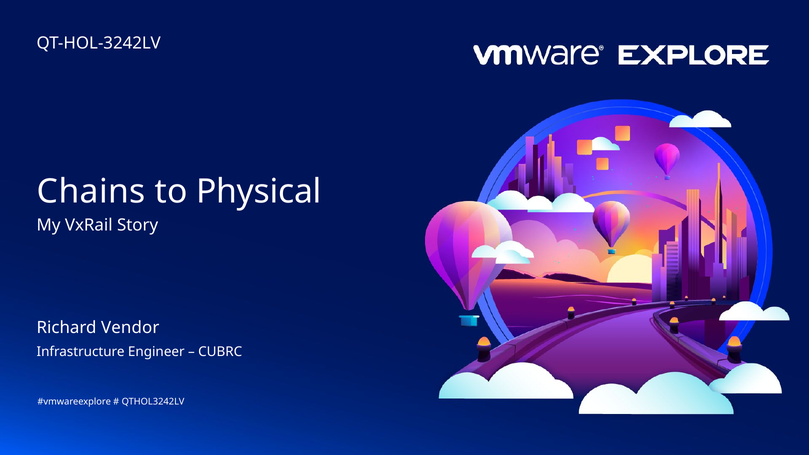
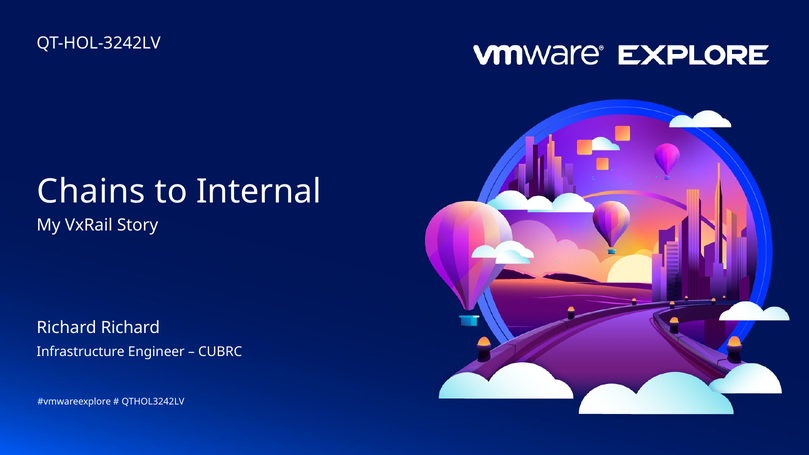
Physical: Physical -> Internal
Vendor at (130, 328): Vendor -> Richard
